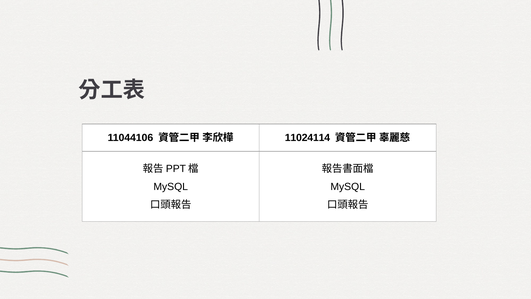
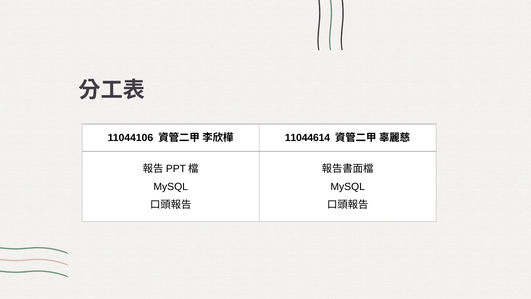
11024114: 11024114 -> 11044614
